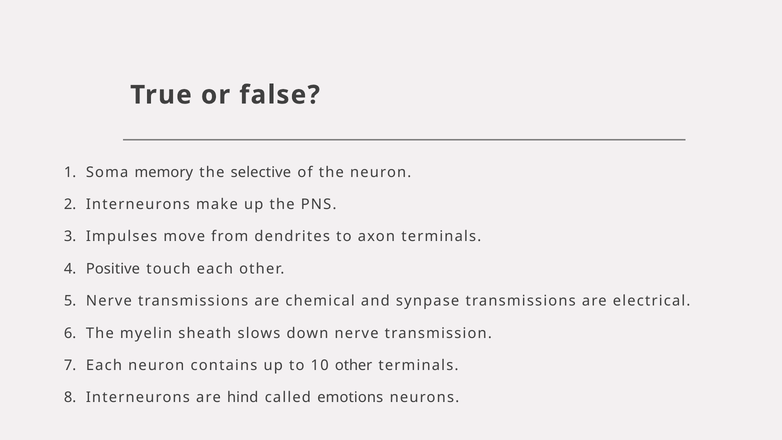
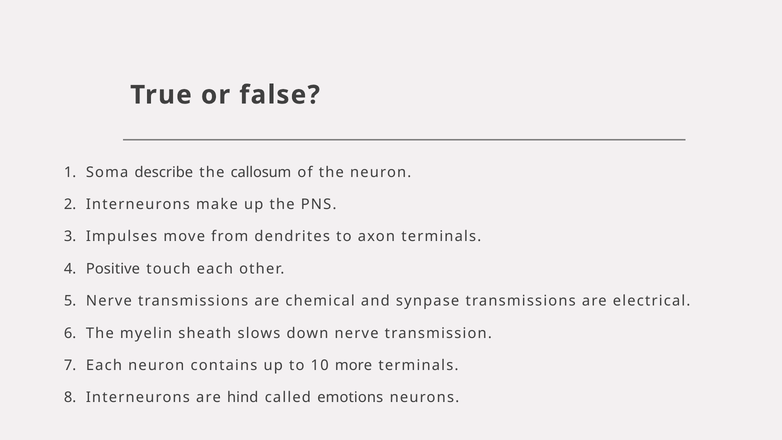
memory: memory -> describe
selective: selective -> callosum
10 other: other -> more
